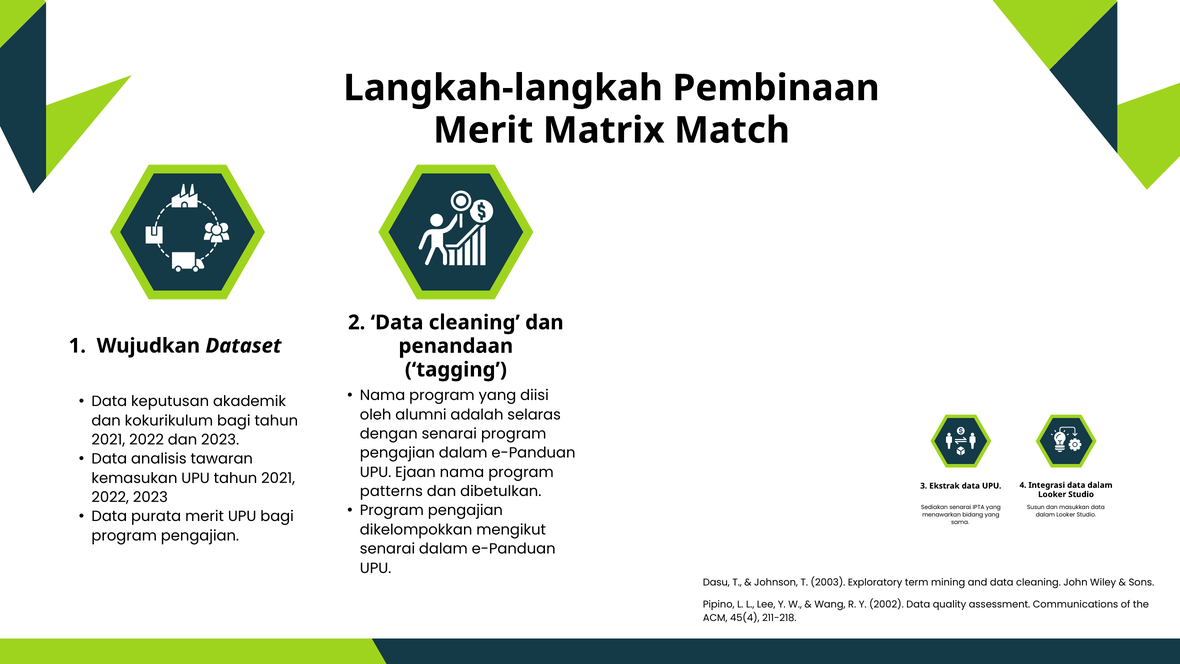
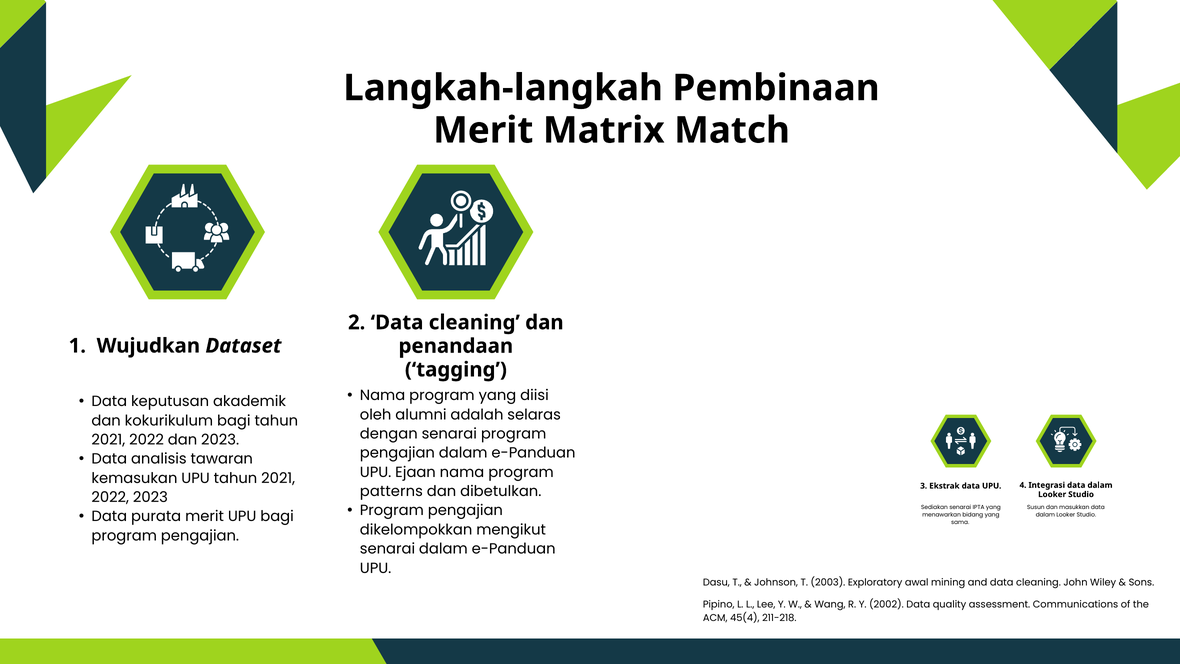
term: term -> awal
